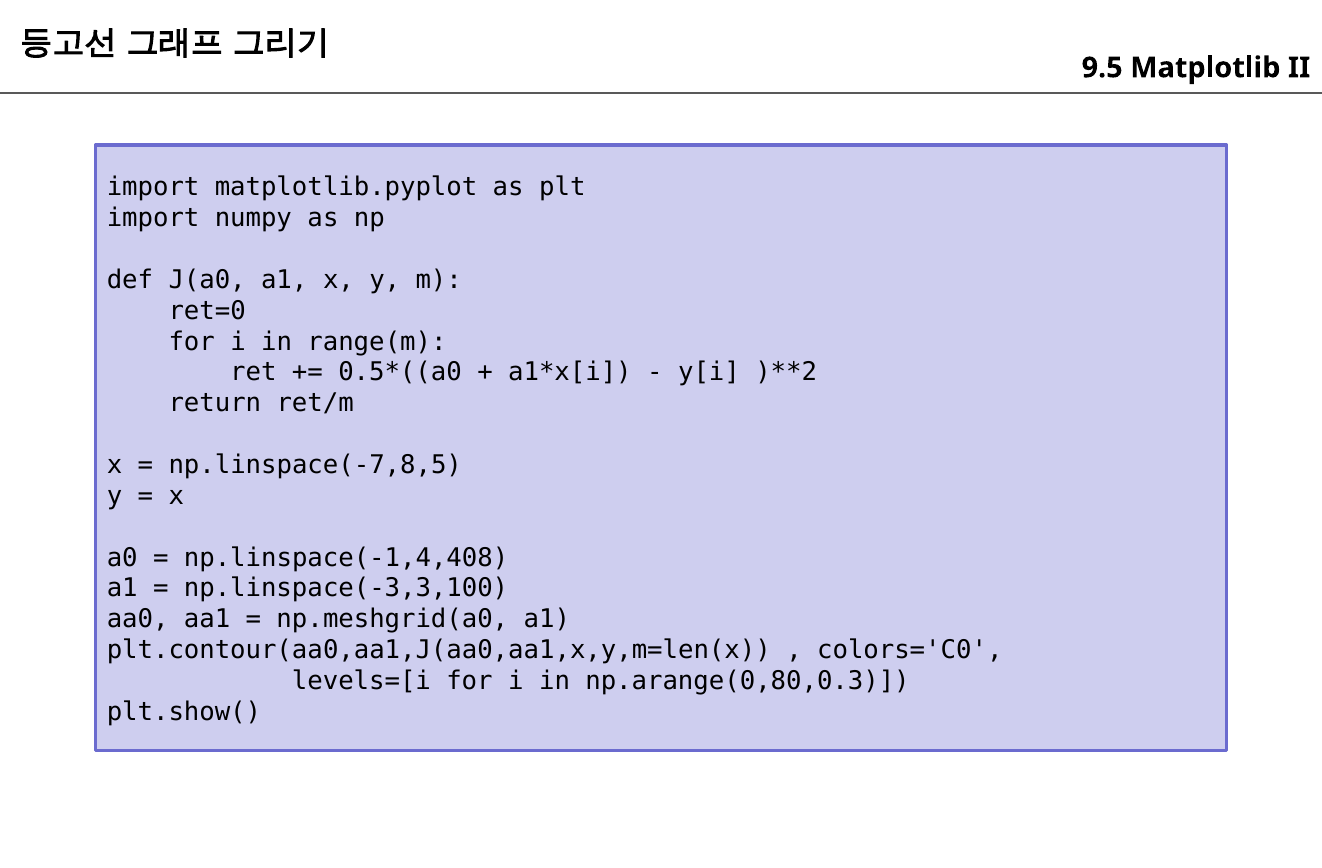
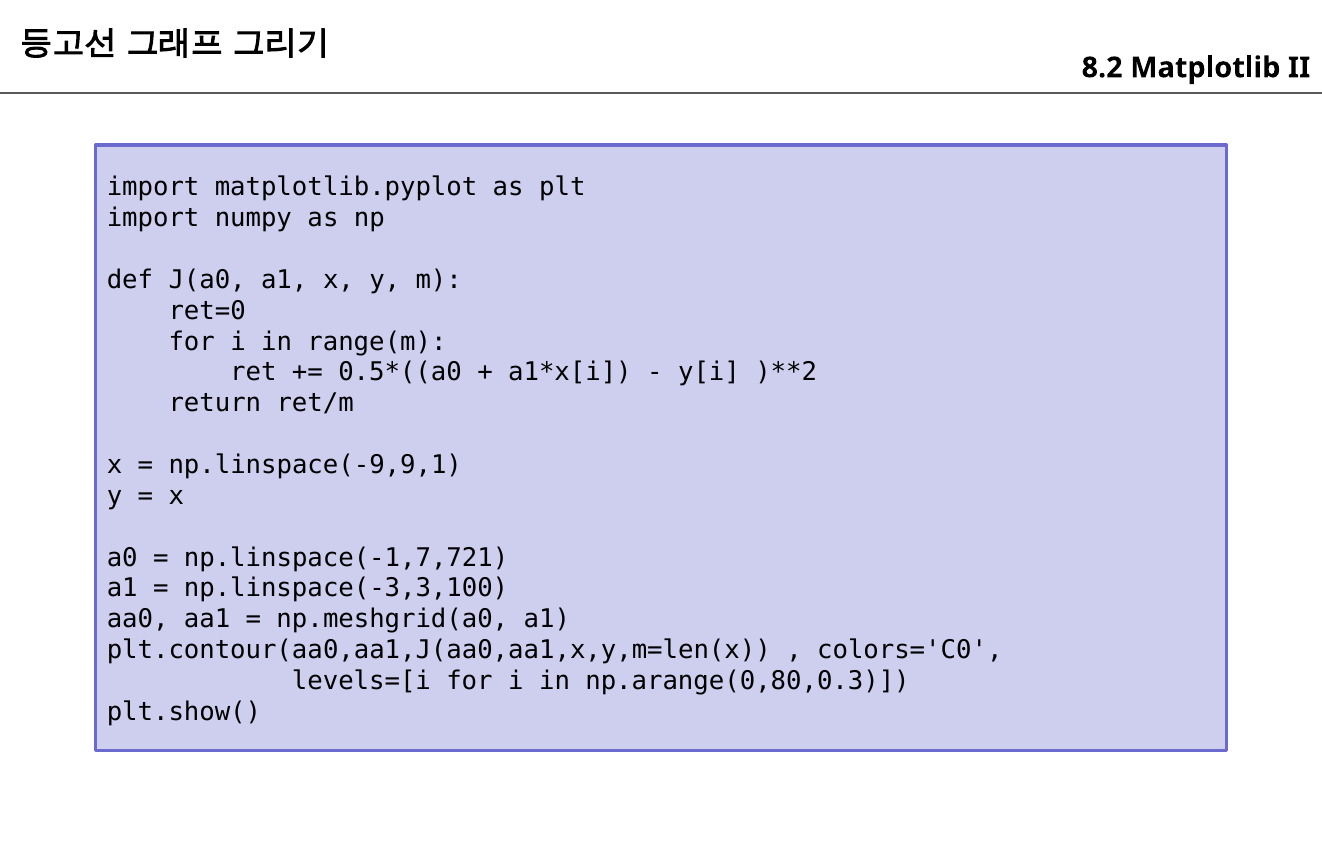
9.5: 9.5 -> 8.2
np.linspace(-7,8,5: np.linspace(-7,8,5 -> np.linspace(-9,9,1
np.linspace(-1,4,408: np.linspace(-1,4,408 -> np.linspace(-1,7,721
